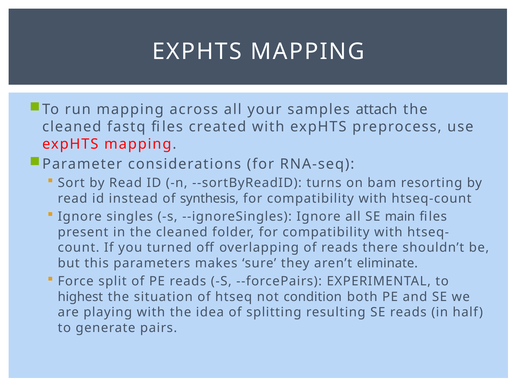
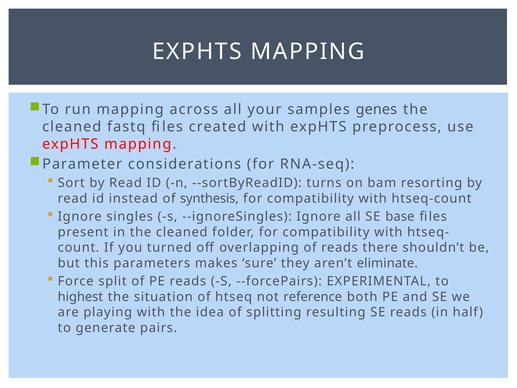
attach: attach -> genes
main: main -> base
condition: condition -> reference
